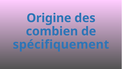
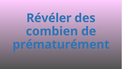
Origine: Origine -> Révéler
spécifiquement: spécifiquement -> prématurément
